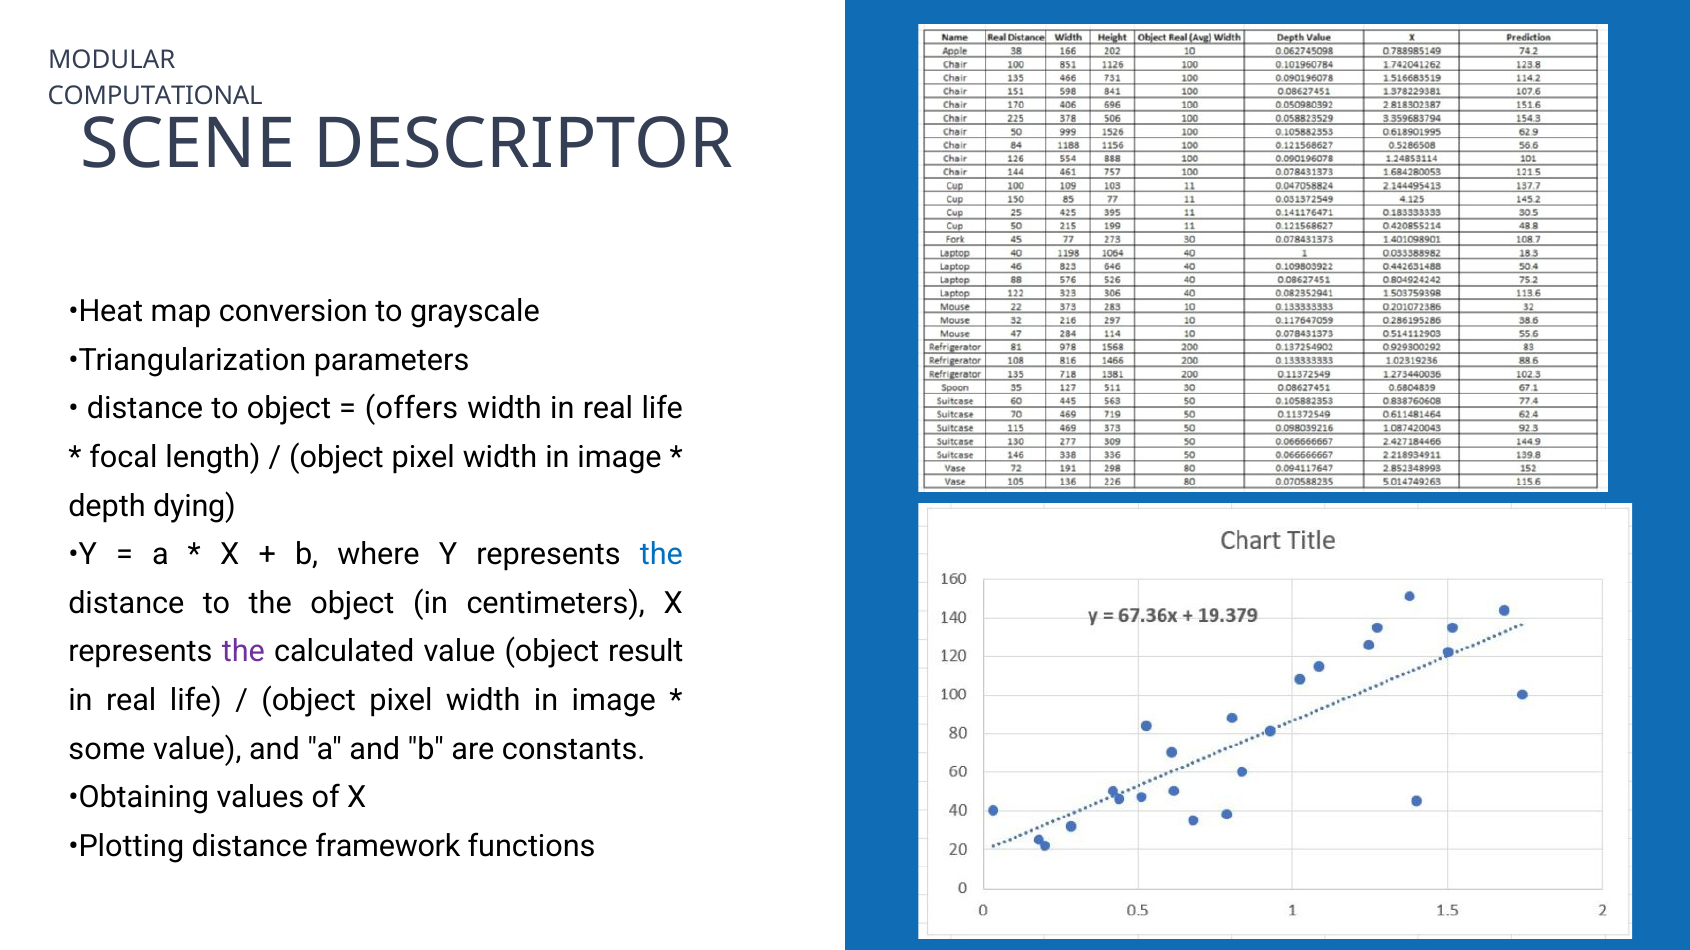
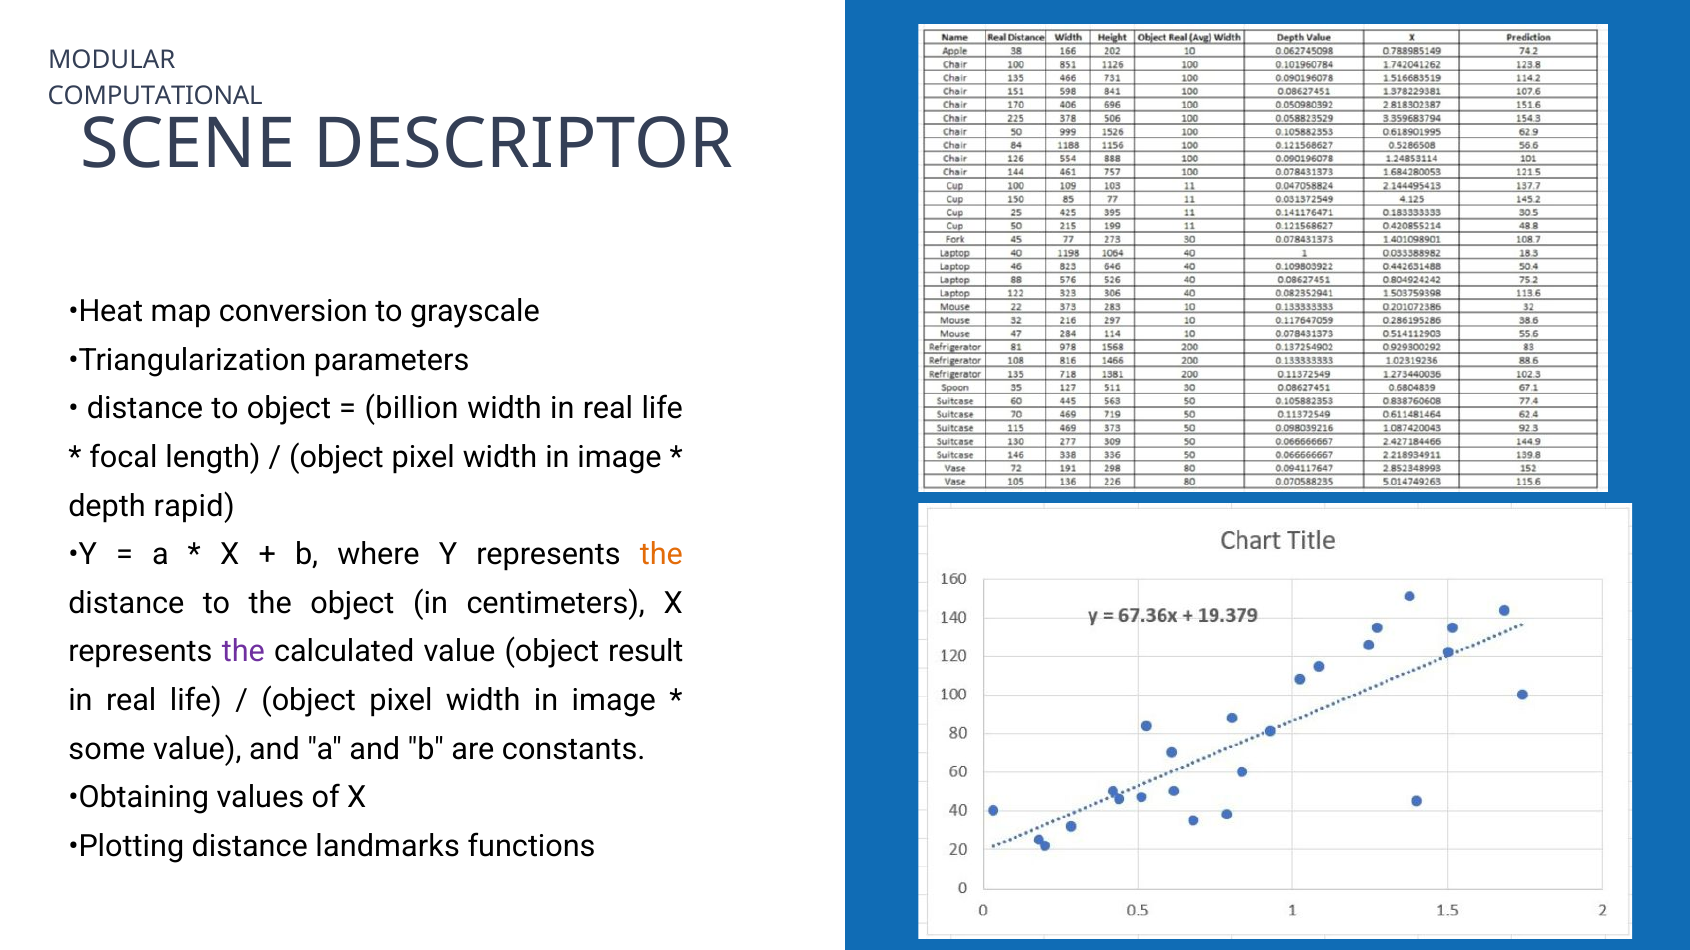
offers: offers -> billion
dying: dying -> rapid
the at (661, 555) colour: blue -> orange
framework: framework -> landmarks
